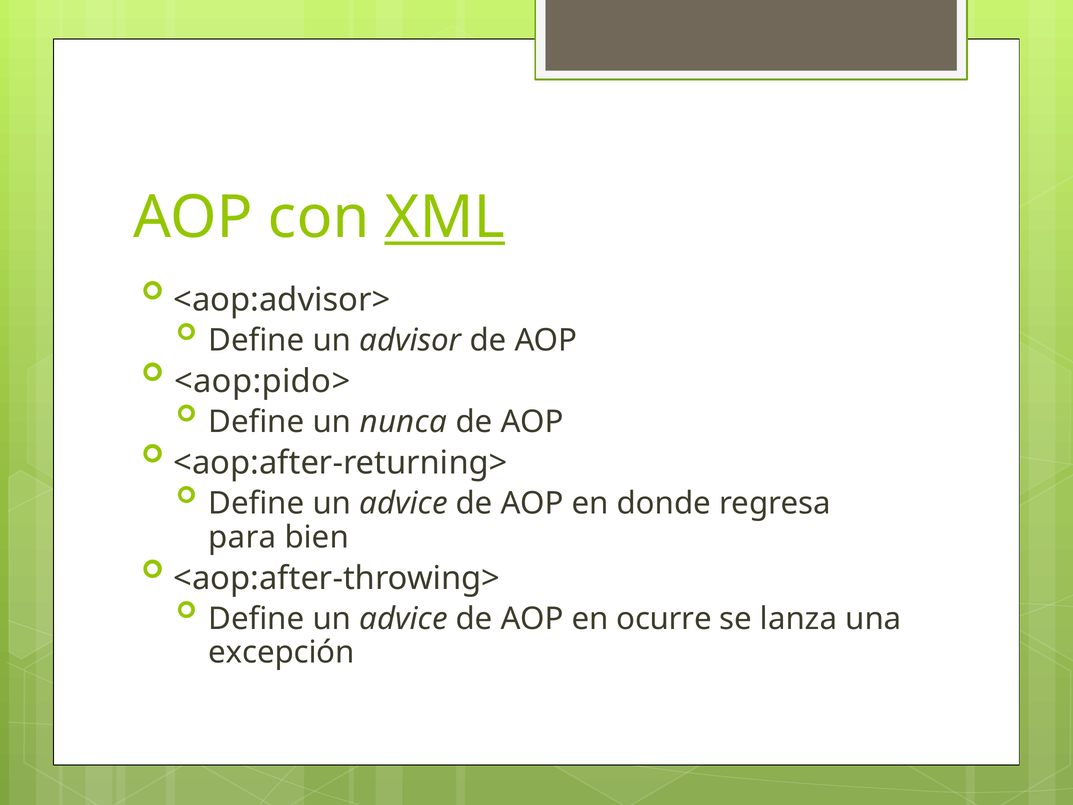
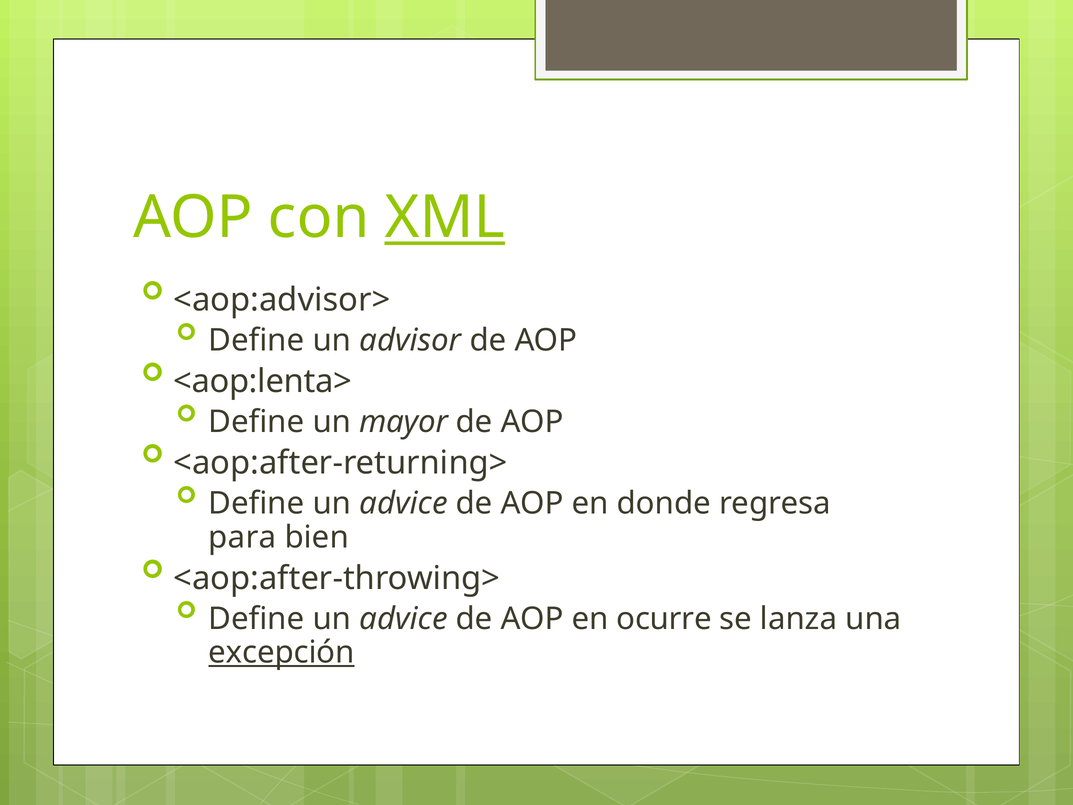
<aop:pido>: <aop:pido> -> <aop:lenta>
nunca: nunca -> mayor
excepción underline: none -> present
